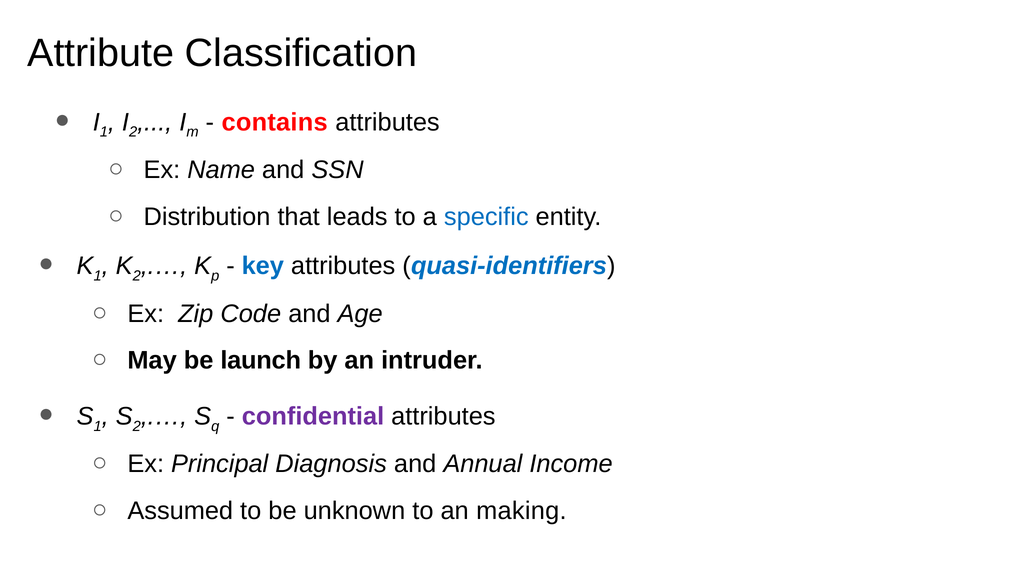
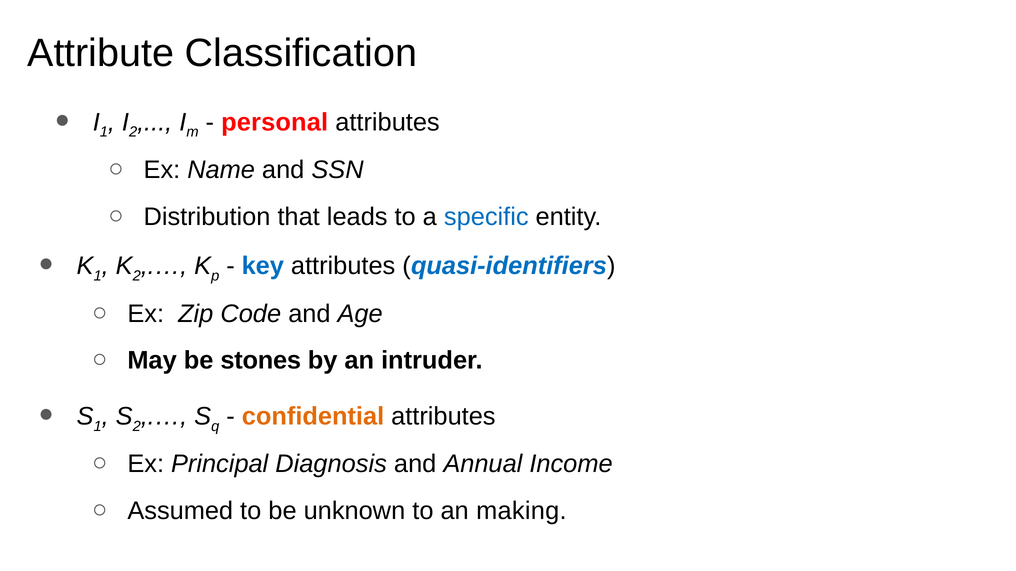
contains: contains -> personal
launch: launch -> stones
confidential colour: purple -> orange
